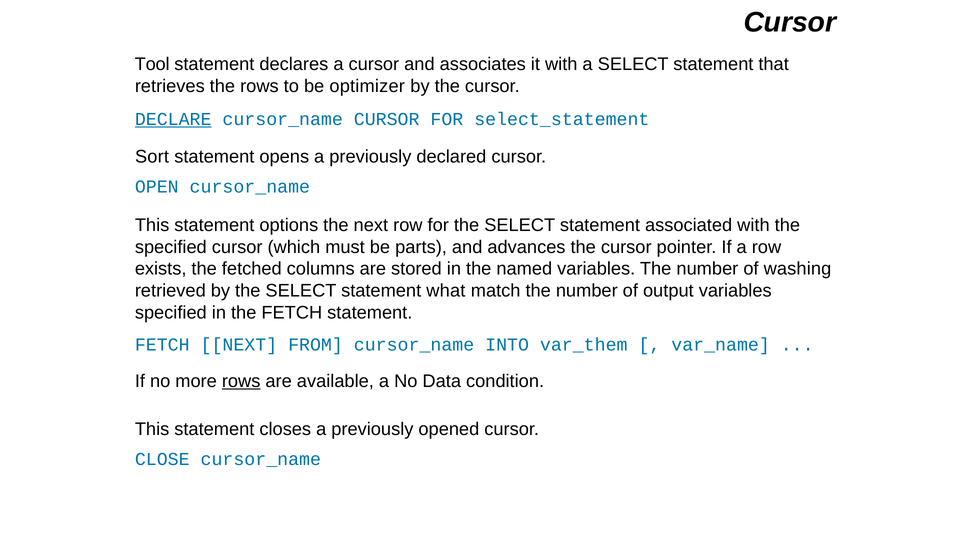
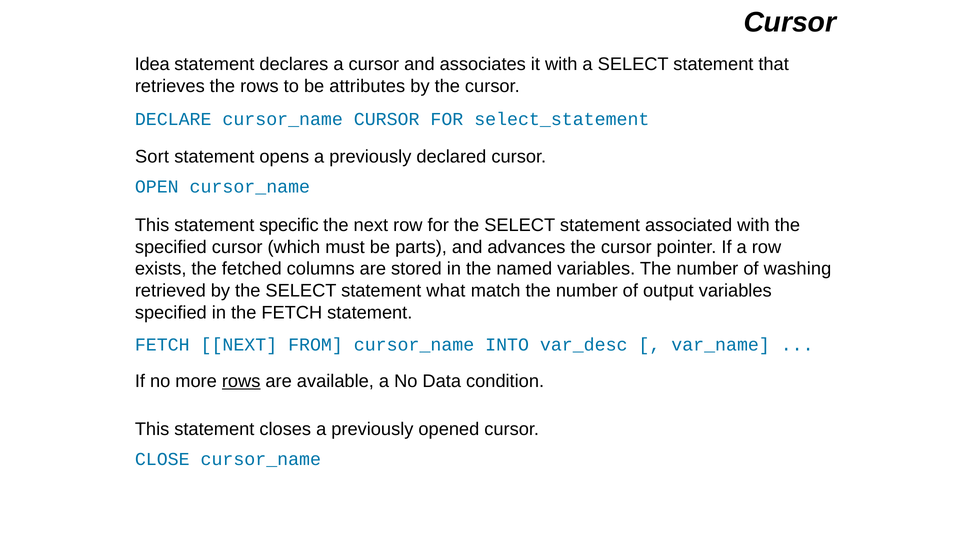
Tool: Tool -> Idea
optimizer: optimizer -> attributes
DECLARE underline: present -> none
options: options -> specific
var_them: var_them -> var_desc
